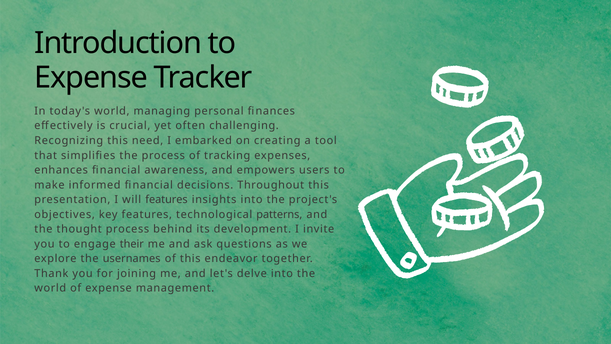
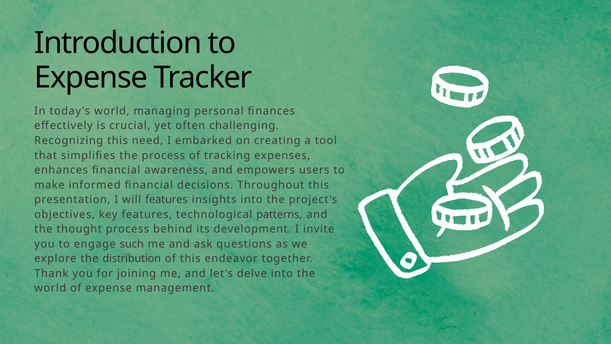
their: their -> such
usernames: usernames -> distribution
